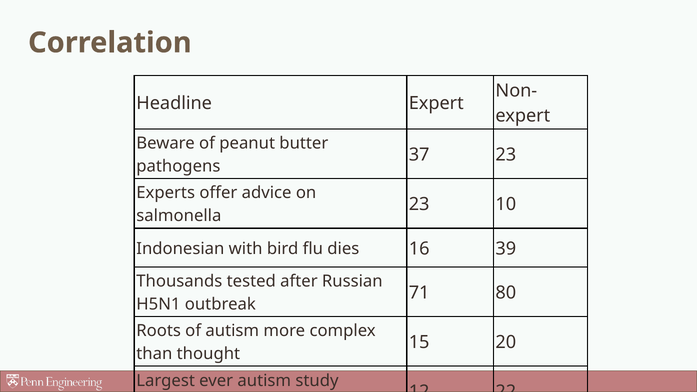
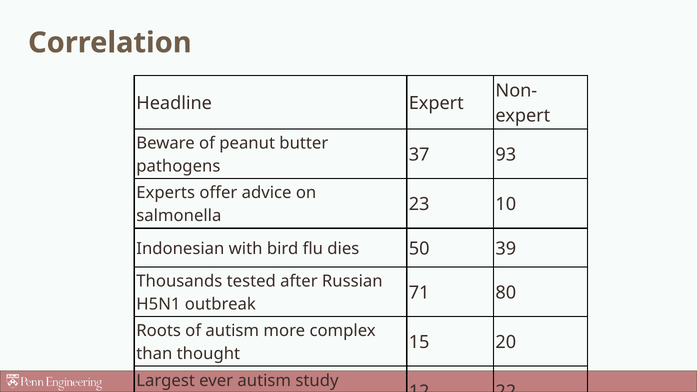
37 23: 23 -> 93
16: 16 -> 50
